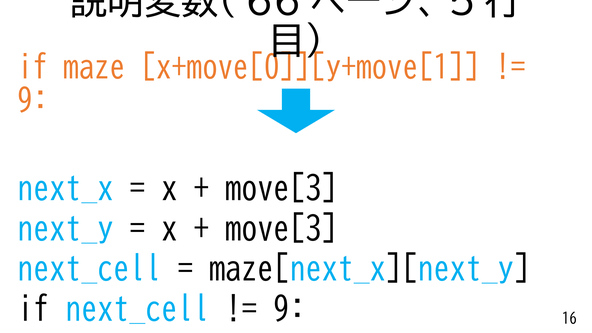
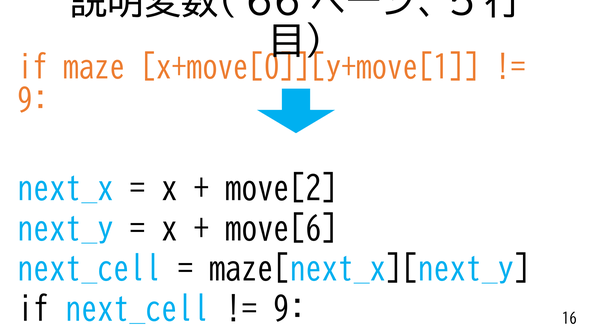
move[3 at (282, 189): move[3 -> move[2
move[3 at (282, 229): move[3 -> move[6
